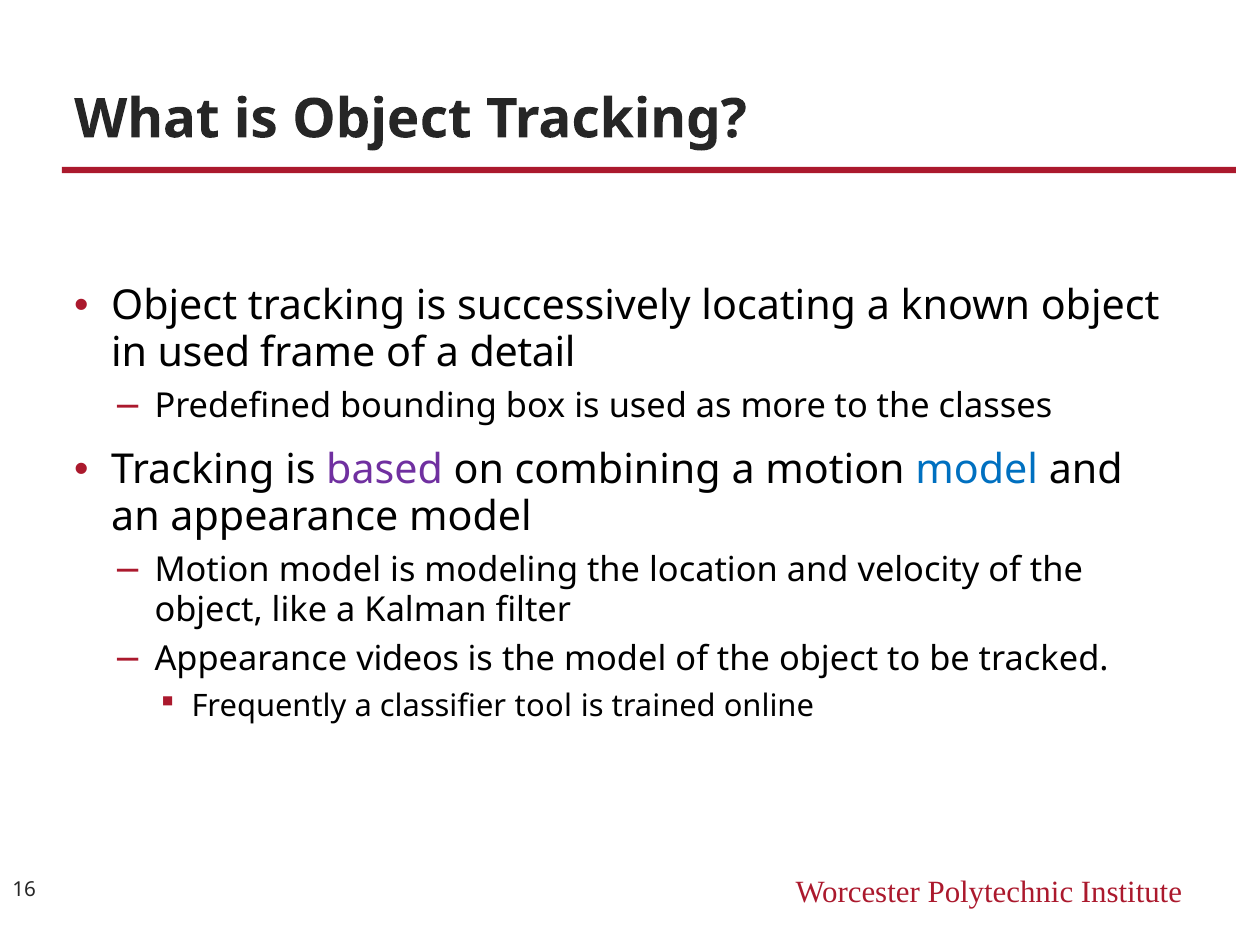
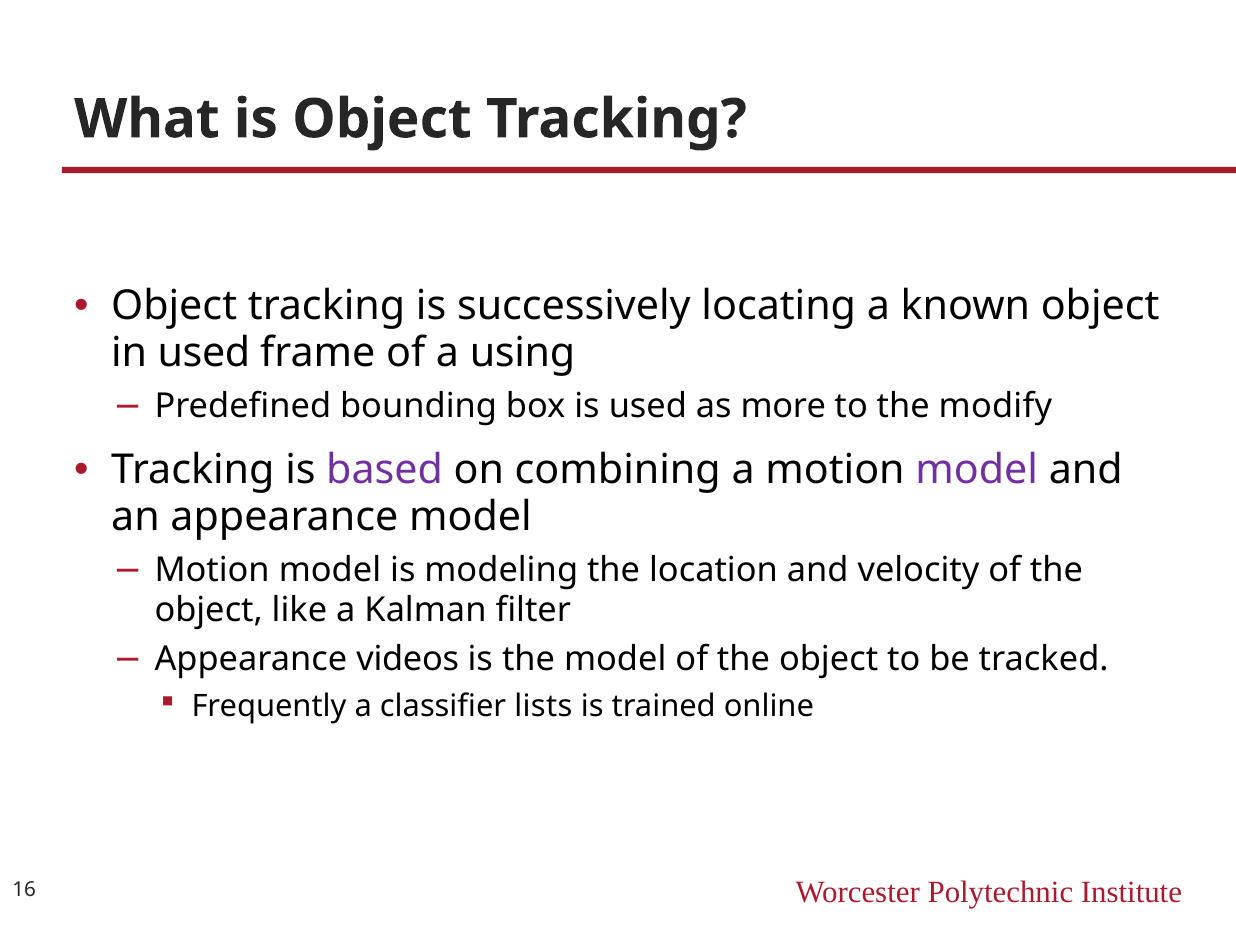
detail: detail -> using
classes: classes -> modify
model at (977, 470) colour: blue -> purple
tool: tool -> lists
